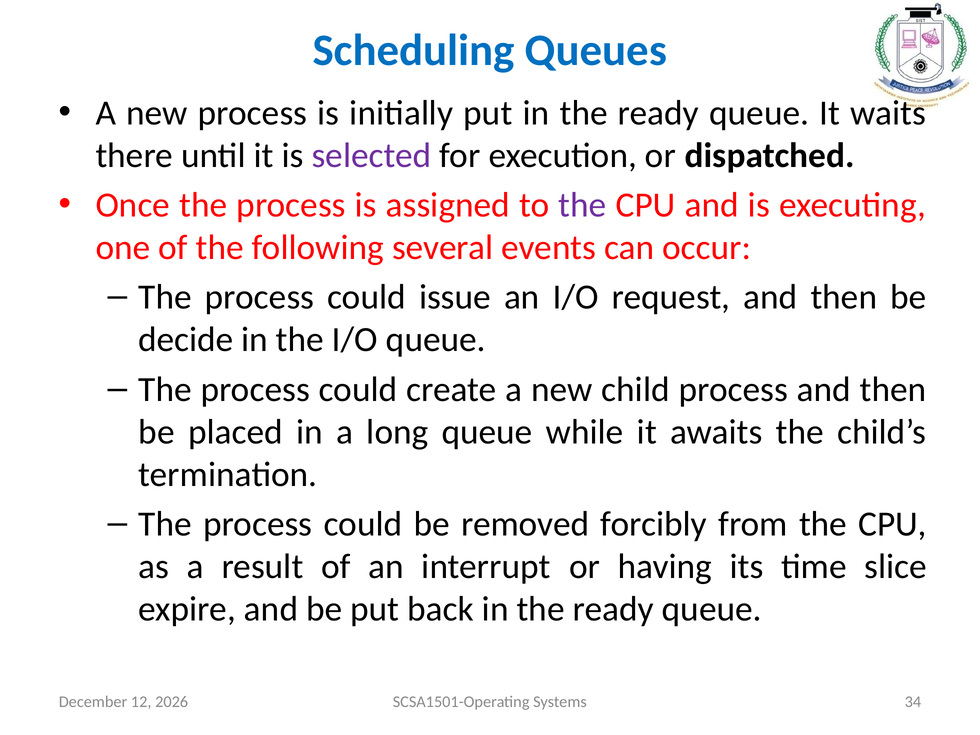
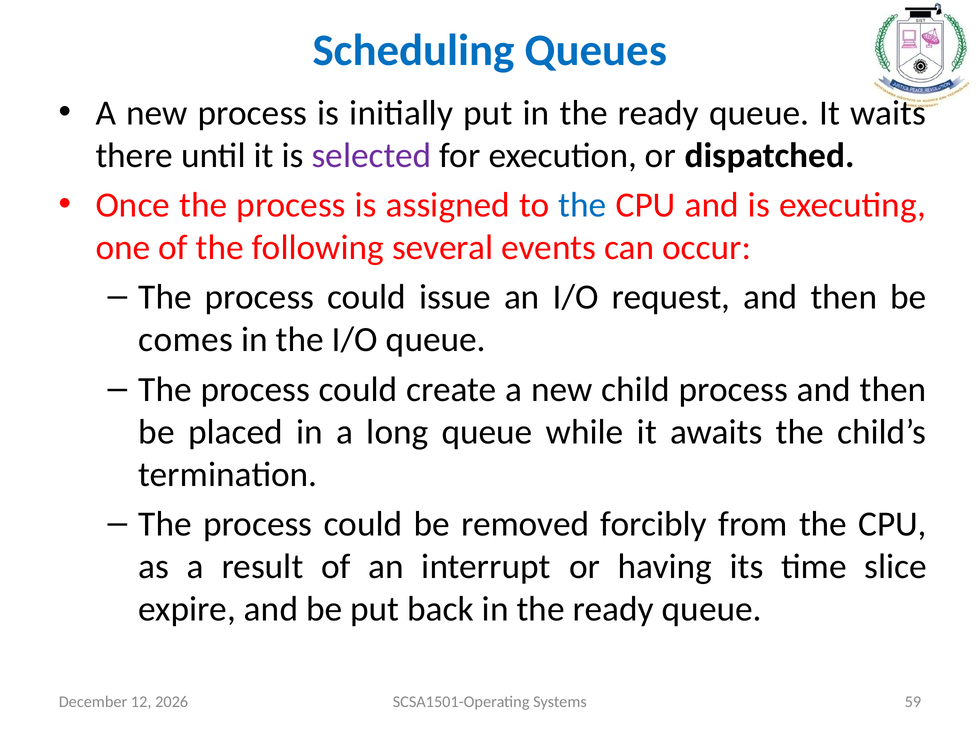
the at (582, 205) colour: purple -> blue
decide: decide -> comes
34: 34 -> 59
